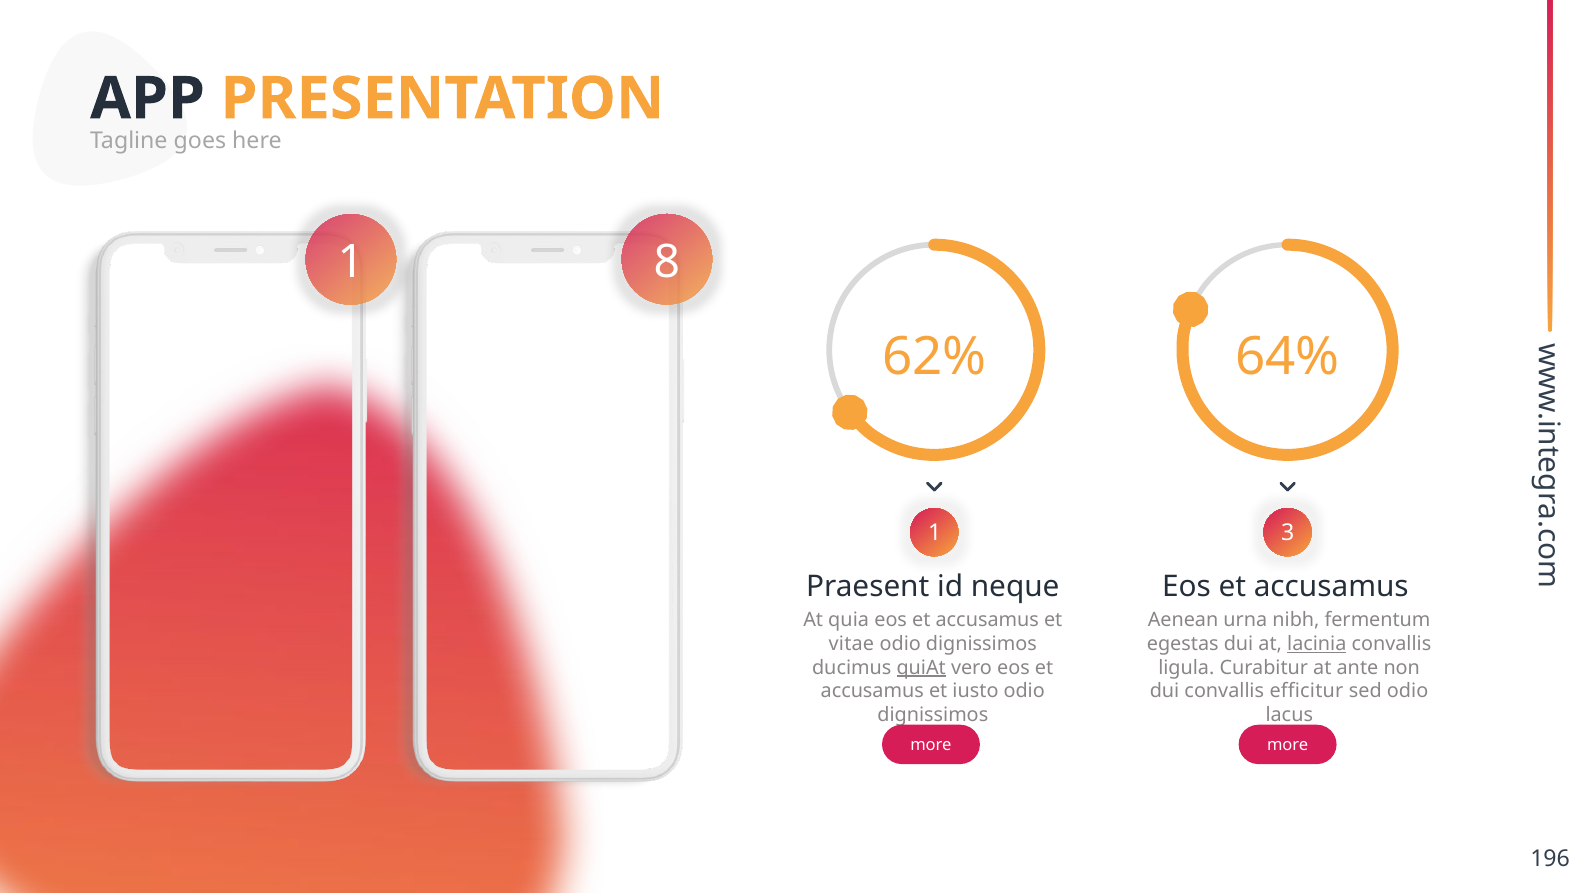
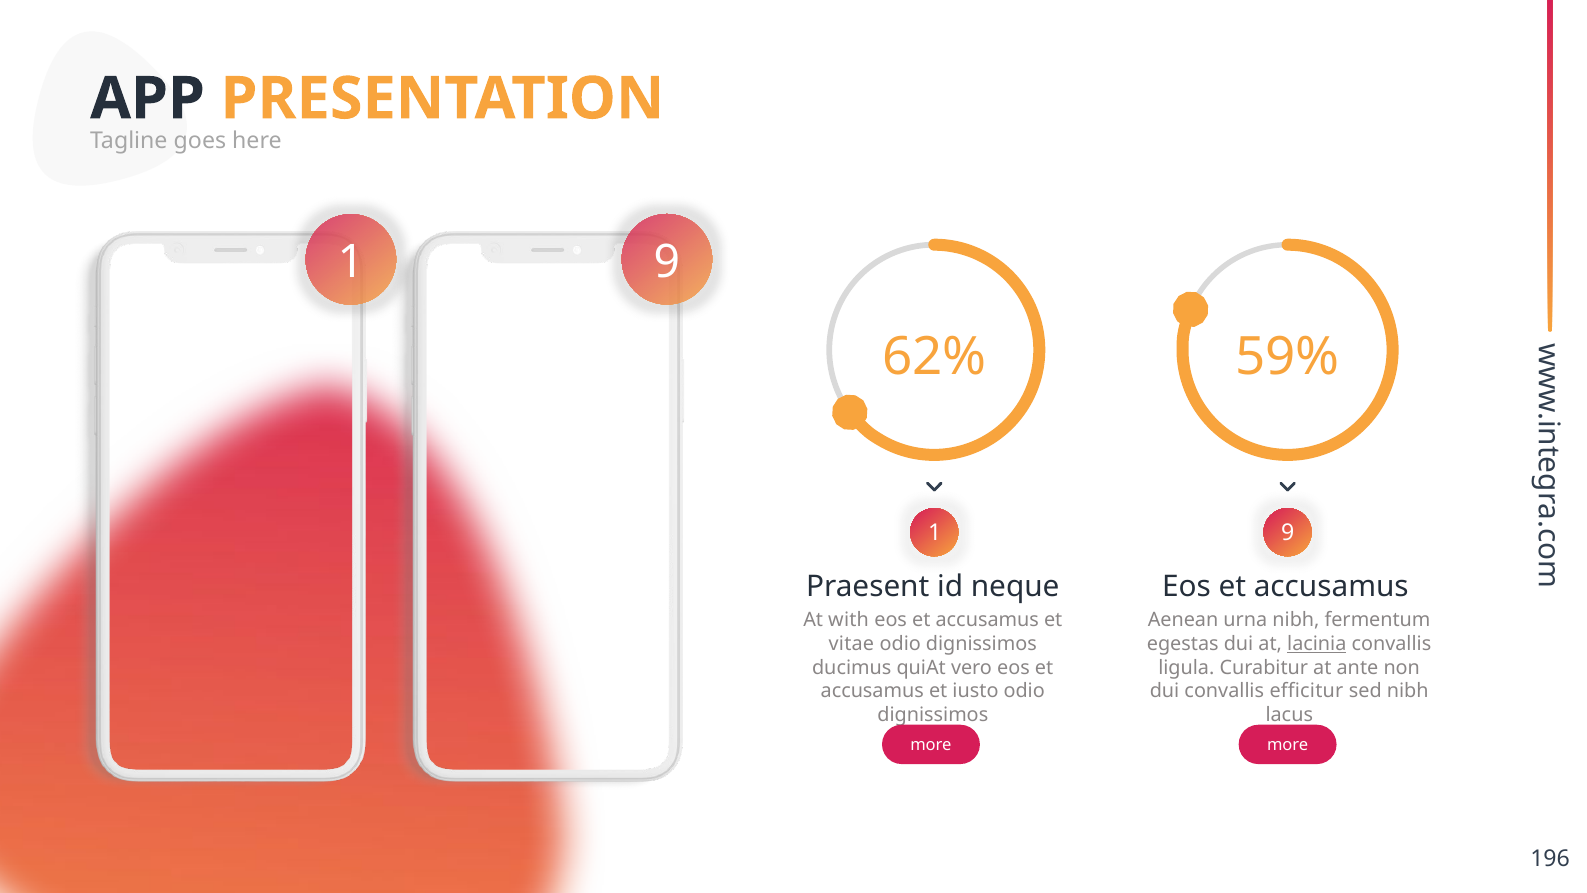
8 at (667, 262): 8 -> 9
64%: 64% -> 59%
3 at (1288, 533): 3 -> 9
quia: quia -> with
quiAt underline: present -> none
sed odio: odio -> nibh
